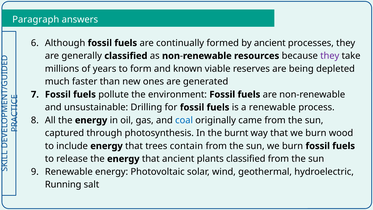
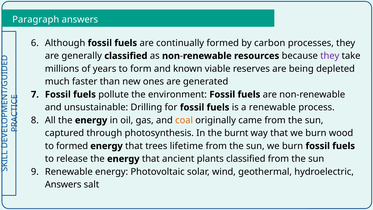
by ancient: ancient -> carbon
coal colour: blue -> orange
to include: include -> formed
contain: contain -> lifetime
Running at (63, 184): Running -> Answers
